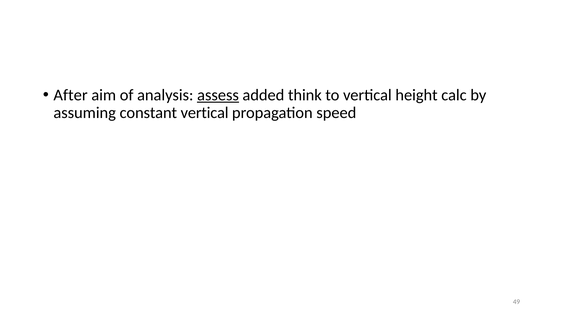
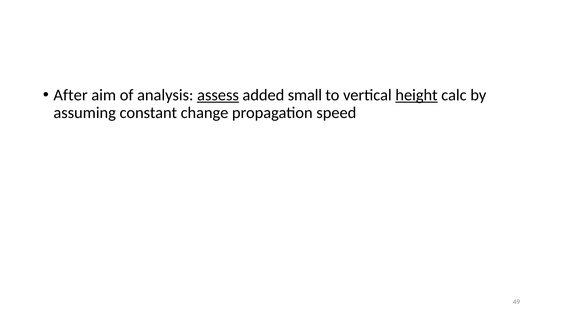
think: think -> small
height underline: none -> present
constant vertical: vertical -> change
